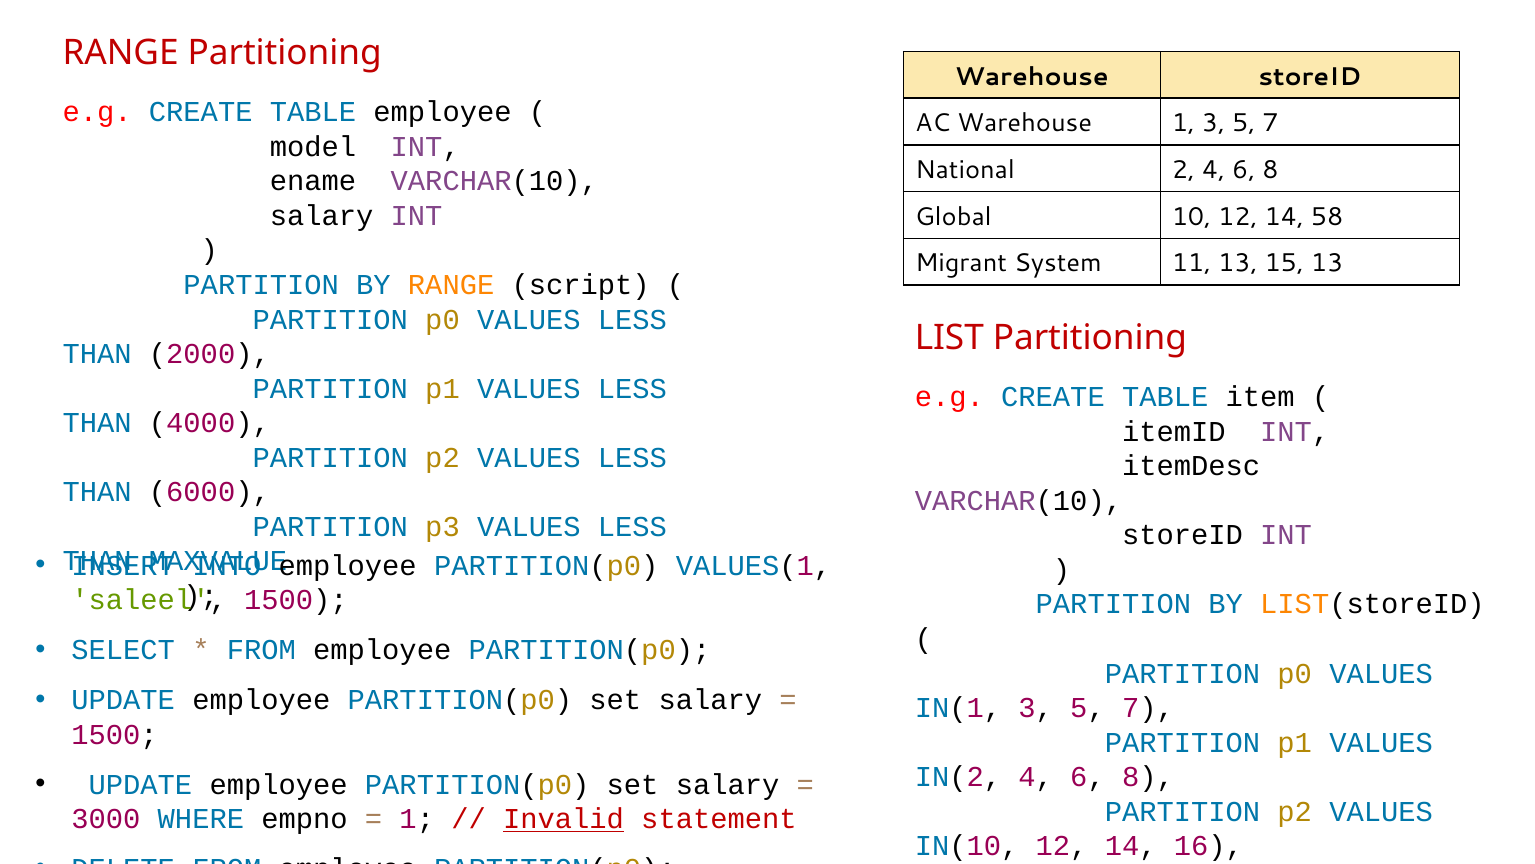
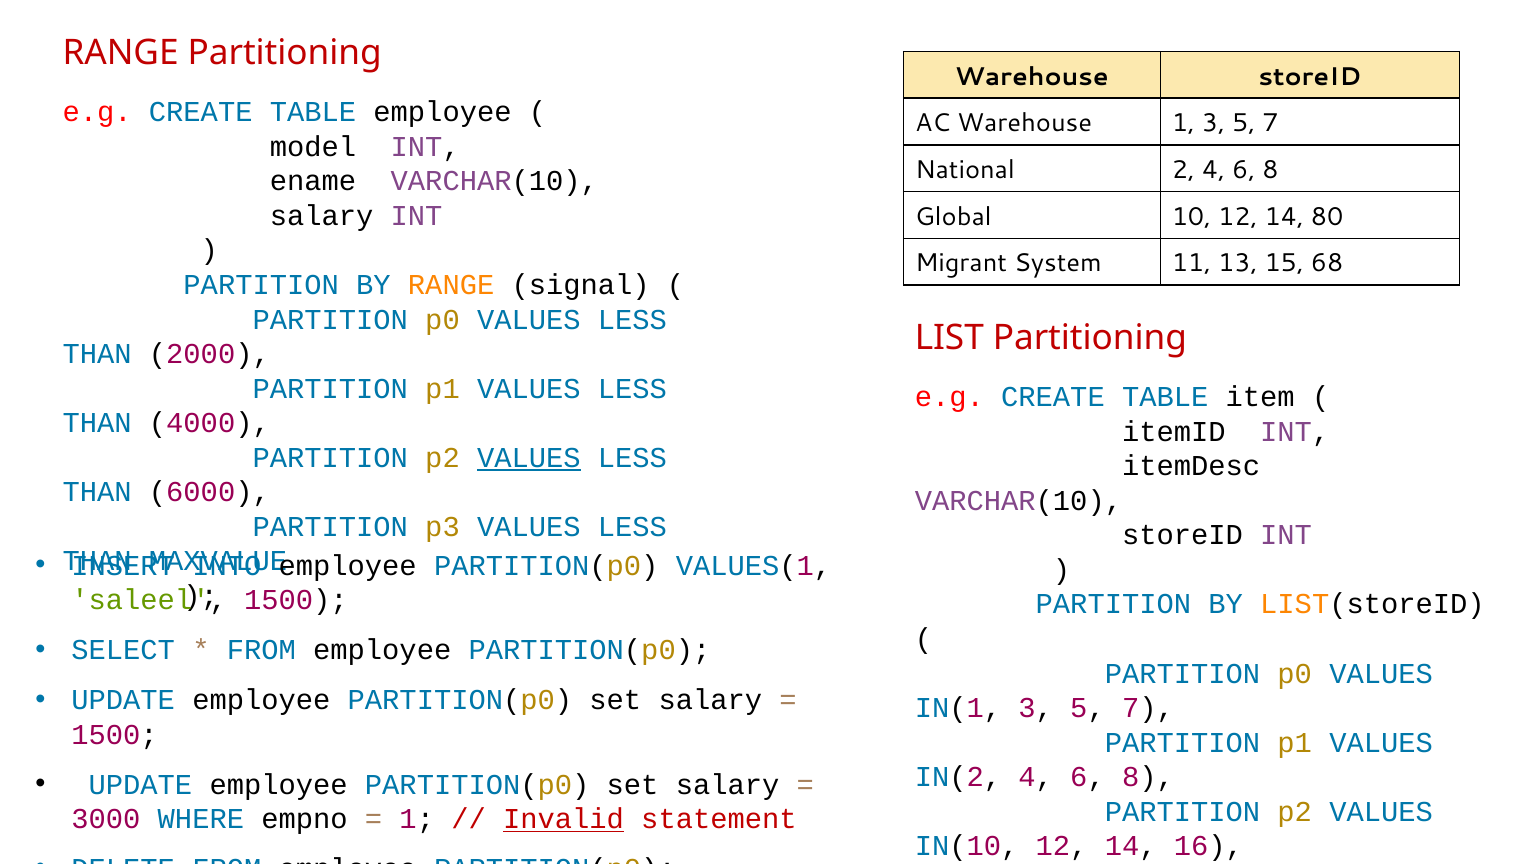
58: 58 -> 80
15 13: 13 -> 68
script: script -> signal
VALUES at (529, 457) underline: none -> present
